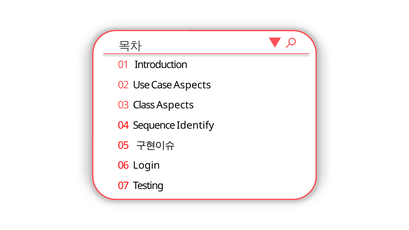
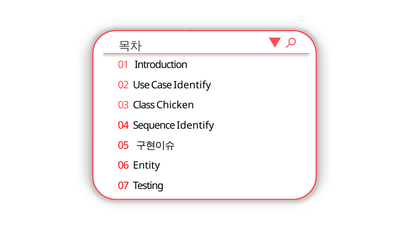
Case Aspects: Aspects -> Identify
Class Aspects: Aspects -> Chicken
Login: Login -> Entity
